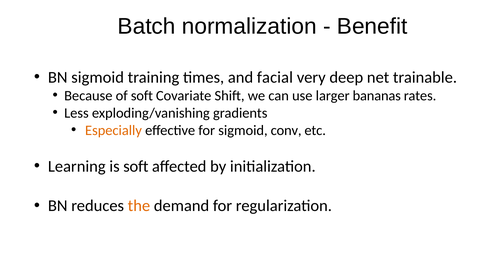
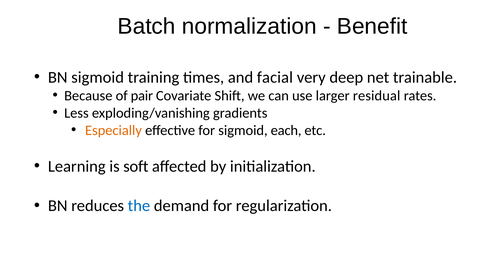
of soft: soft -> pair
bananas: bananas -> residual
conv: conv -> each
the colour: orange -> blue
